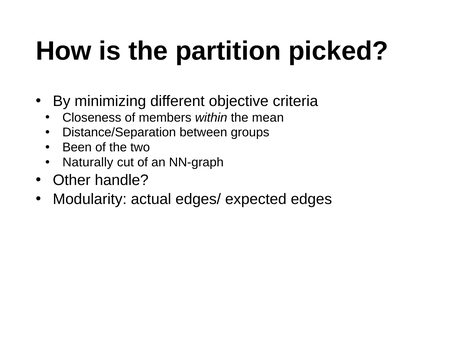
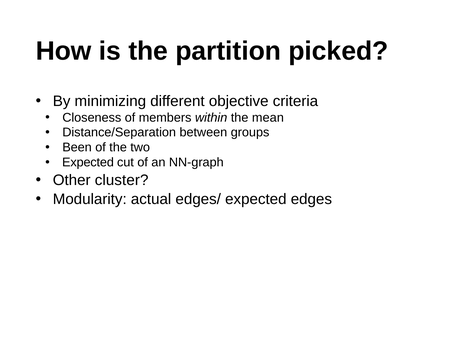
Naturally at (88, 162): Naturally -> Expected
handle: handle -> cluster
